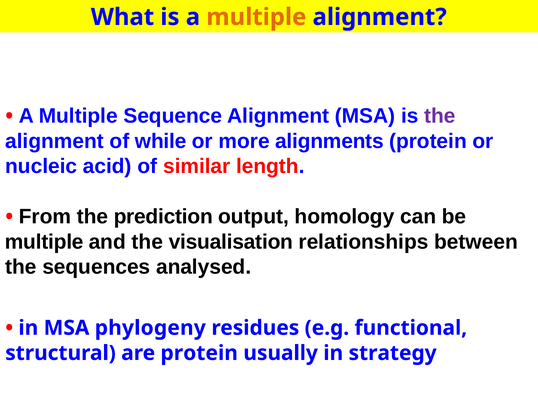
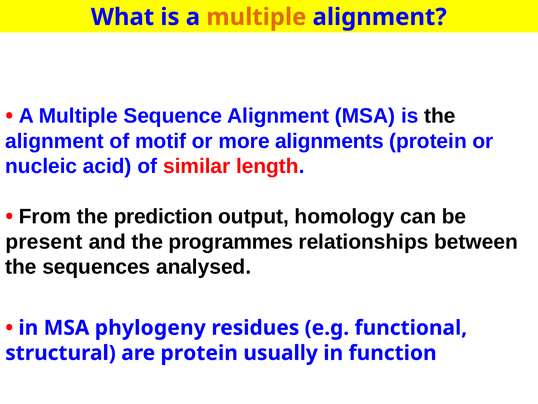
the at (440, 116) colour: purple -> black
while: while -> motif
multiple at (44, 242): multiple -> present
visualisation: visualisation -> programmes
strategy: strategy -> function
